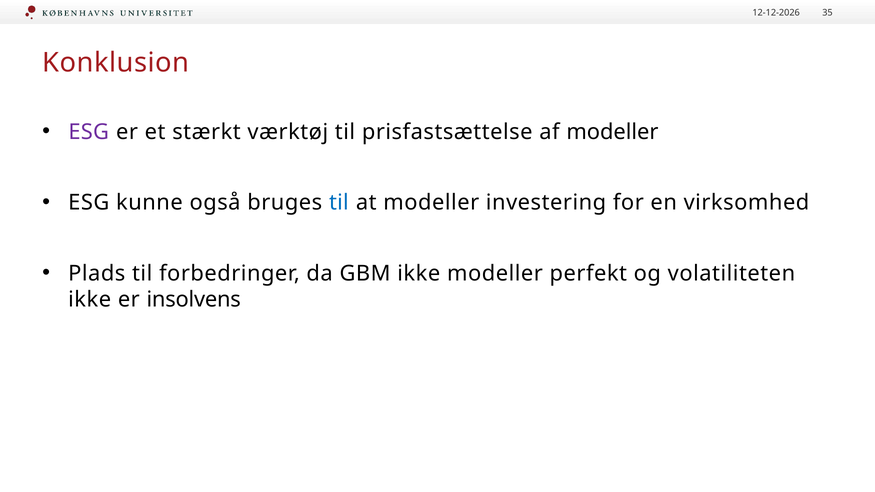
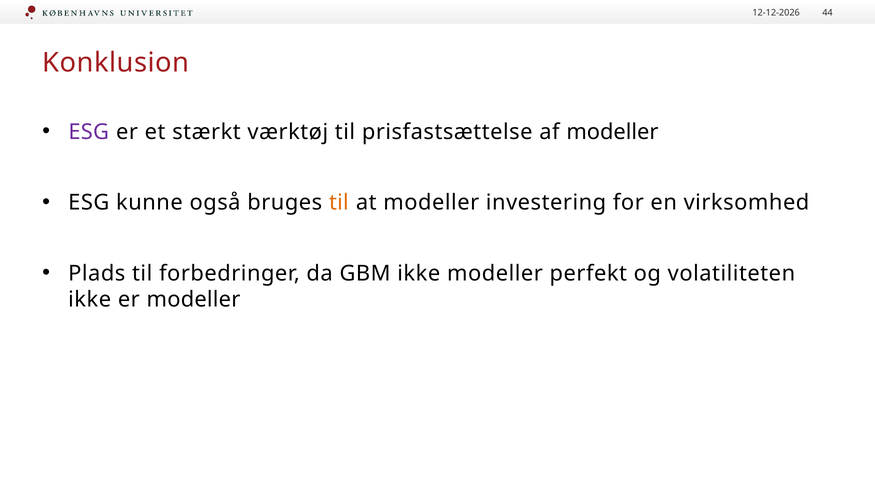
35: 35 -> 44
til at (339, 203) colour: blue -> orange
er insolvens: insolvens -> modeller
